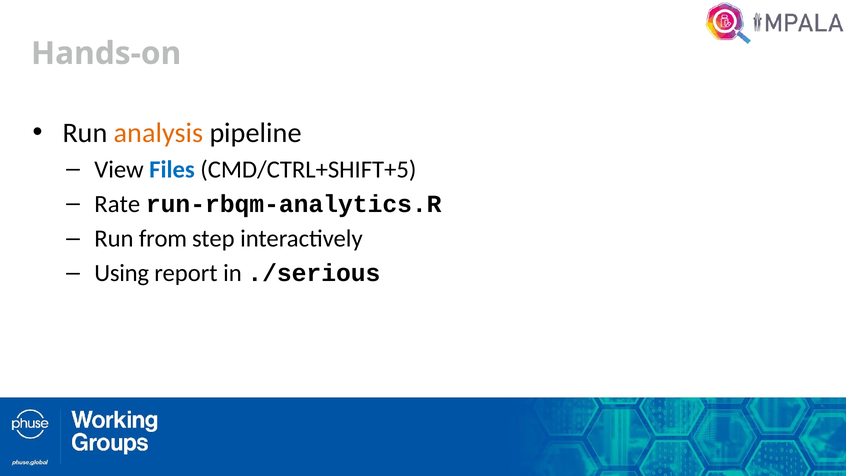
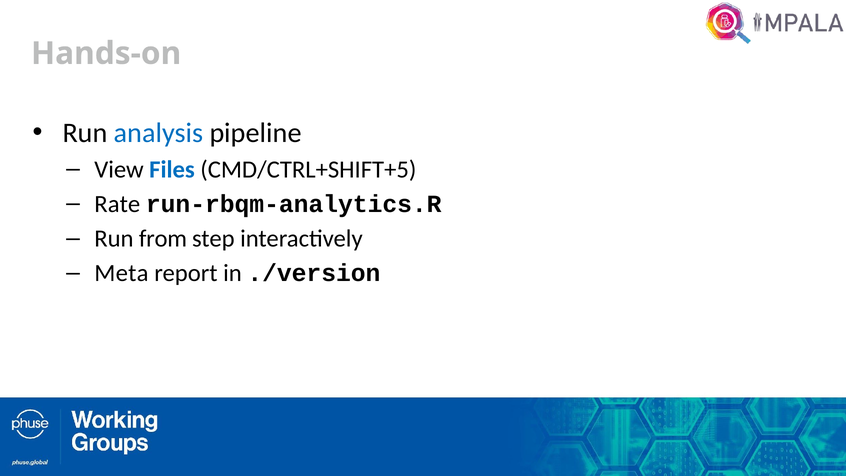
analysis colour: orange -> blue
Using: Using -> Meta
./serious: ./serious -> ./version
